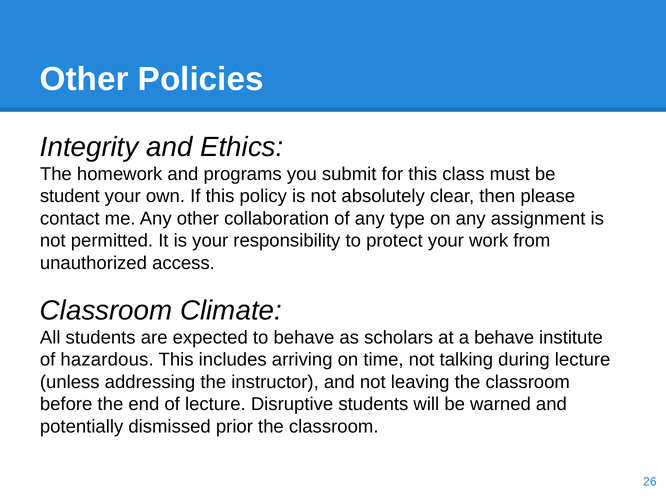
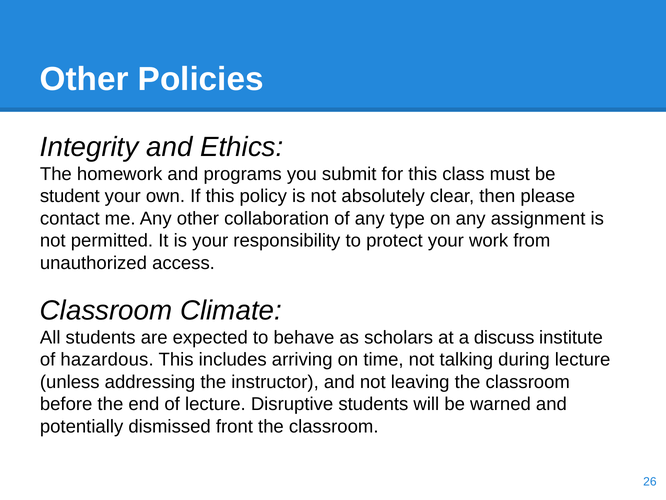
a behave: behave -> discuss
prior: prior -> front
